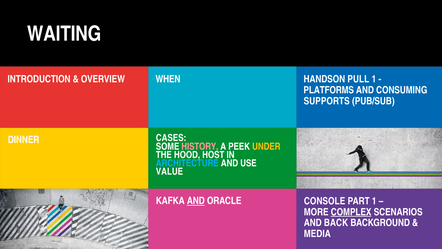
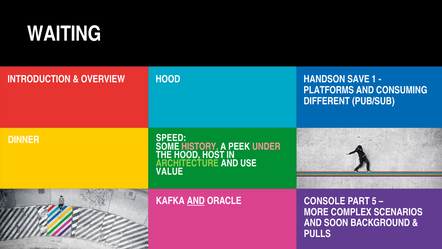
OVERVIEW WHEN: WHEN -> HOOD
PULL: PULL -> SAVE
SUPPORTS: SUPPORTS -> DIFFERENT
CASES: CASES -> SPEED
UNDER colour: yellow -> pink
ARCHITECTURE colour: light blue -> light green
PART 1: 1 -> 5
COMPLEX underline: present -> none
BACK: BACK -> SOON
MEDIA: MEDIA -> PULLS
